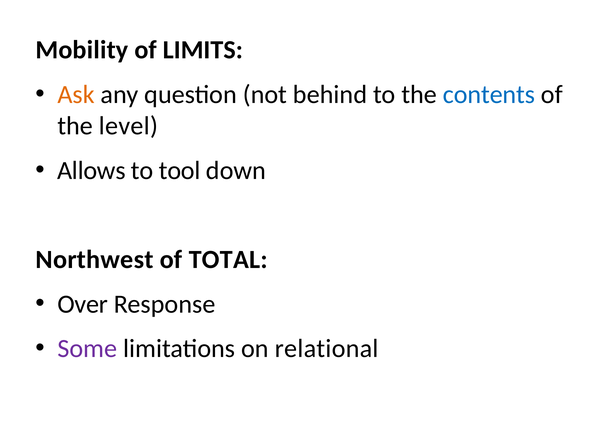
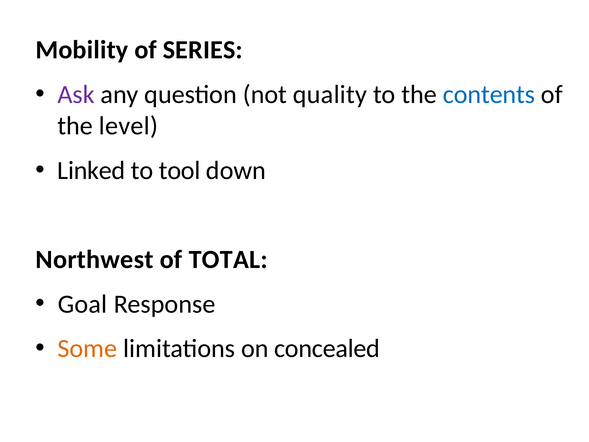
LIMITS: LIMITS -> SERIES
Ask colour: orange -> purple
behind: behind -> quality
Allows: Allows -> Linked
Over: Over -> Goal
Some colour: purple -> orange
relational: relational -> concealed
